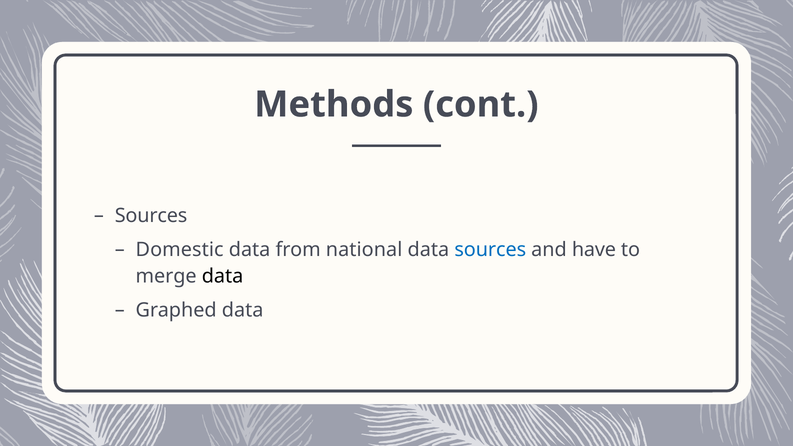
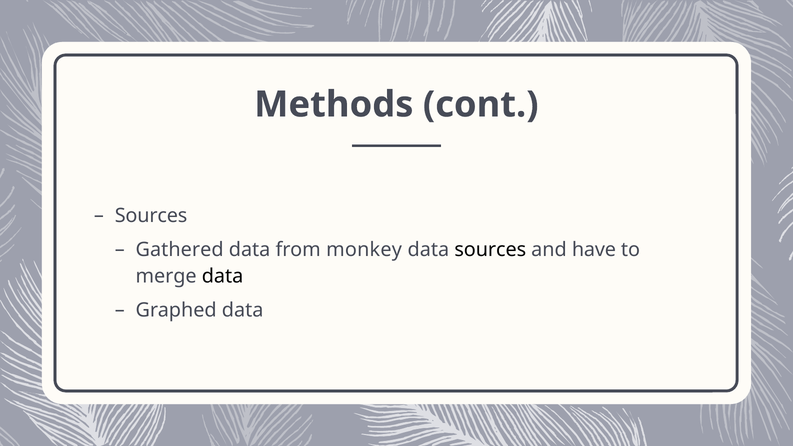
Domestic: Domestic -> Gathered
national: national -> monkey
sources at (490, 250) colour: blue -> black
